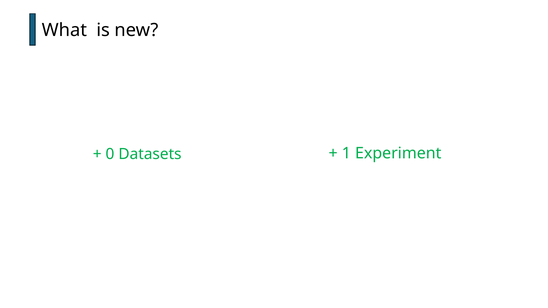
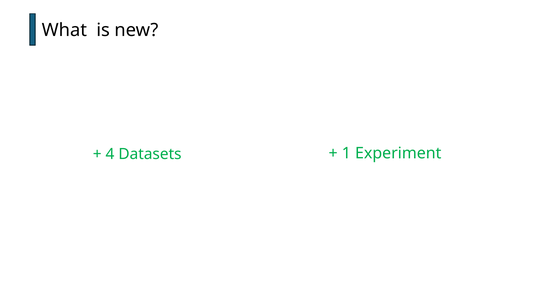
0: 0 -> 4
